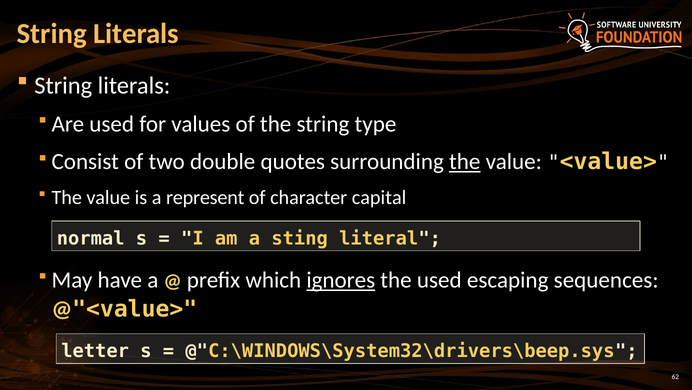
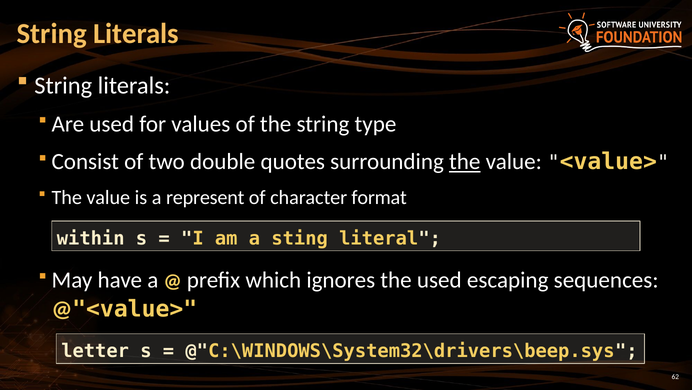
capital: capital -> format
normal: normal -> within
ignores underline: present -> none
